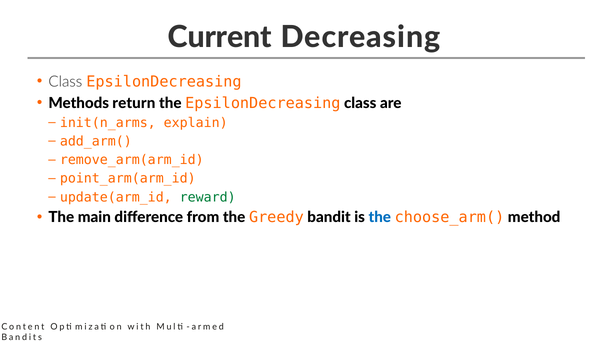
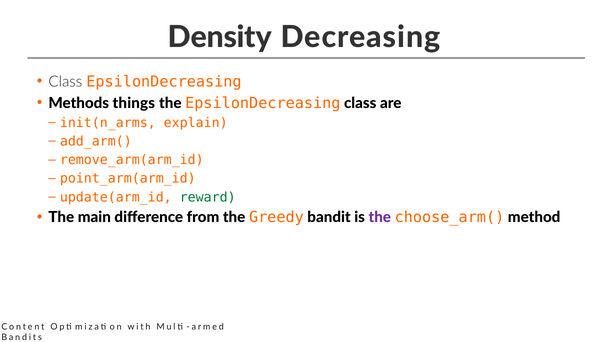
Current: Current -> Density
return: return -> things
the at (380, 217) colour: blue -> purple
